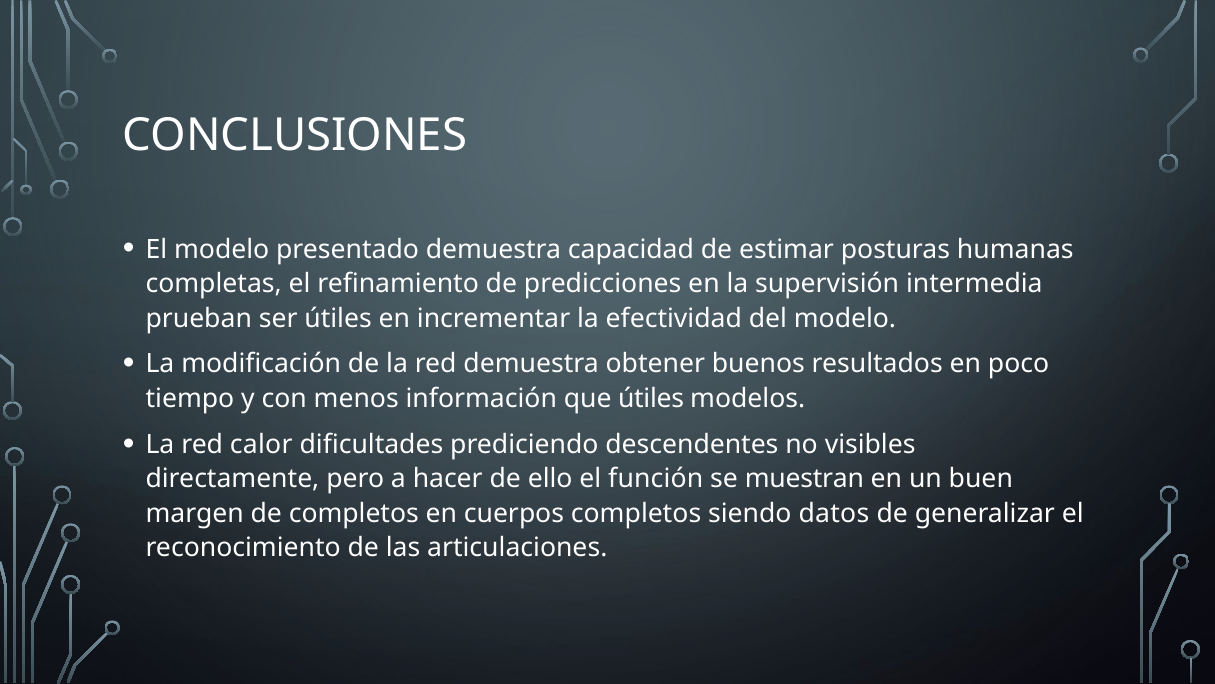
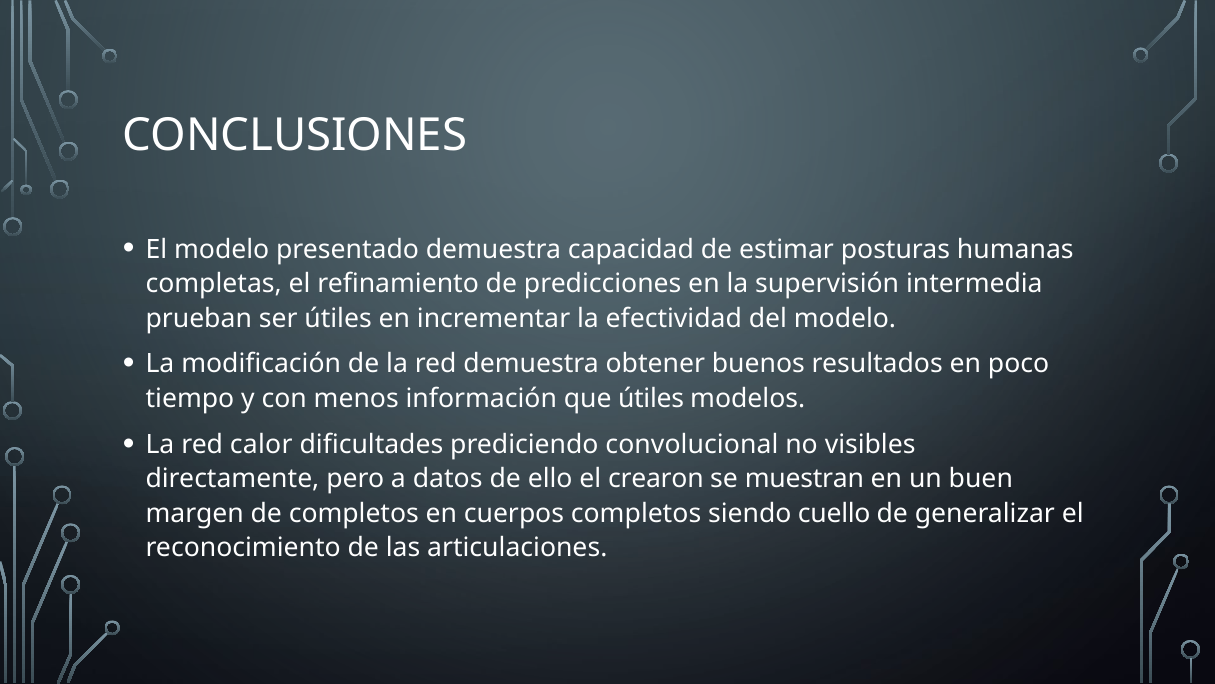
descendentes: descendentes -> convolucional
hacer: hacer -> datos
función: función -> crearon
datos: datos -> cuello
